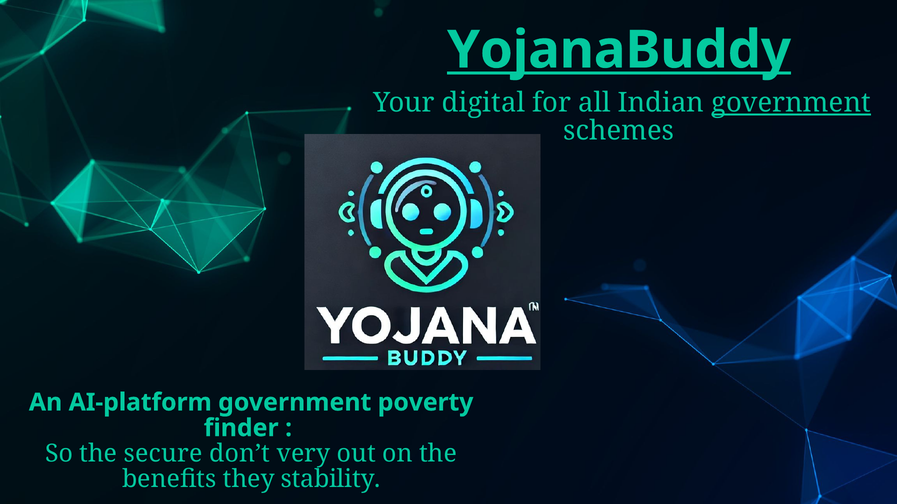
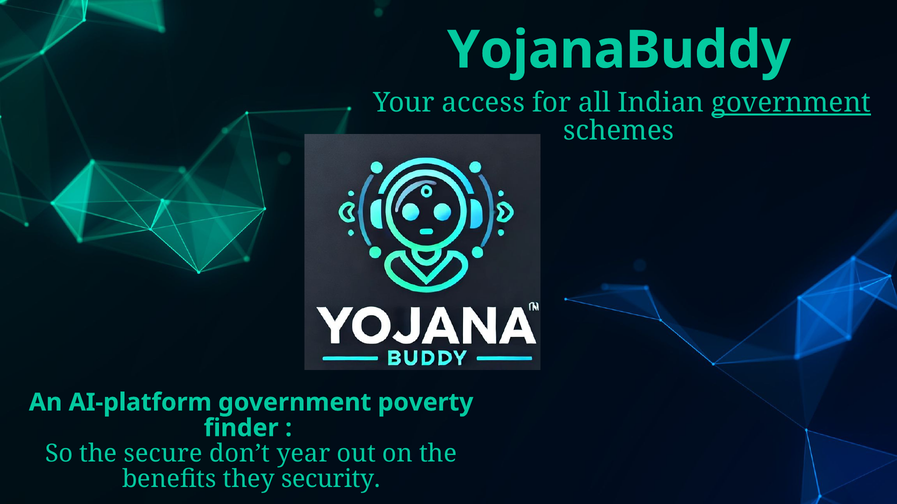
YojanaBuddy underline: present -> none
digital: digital -> access
very: very -> year
stability: stability -> security
